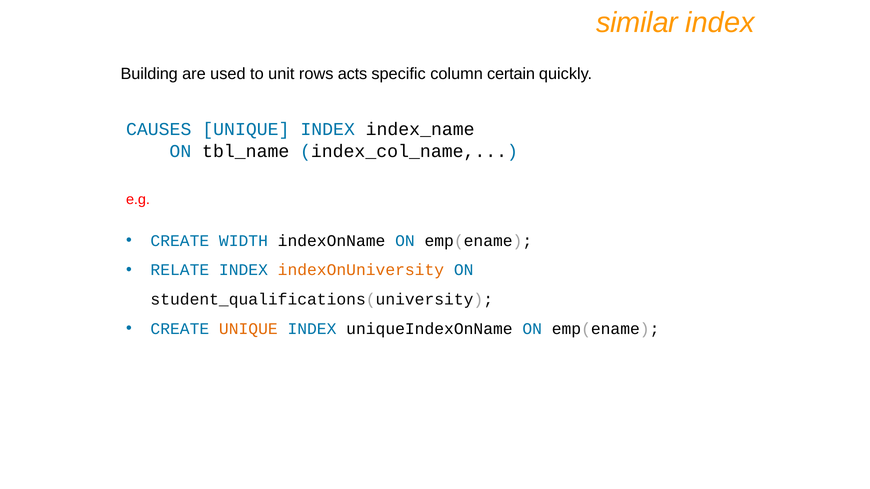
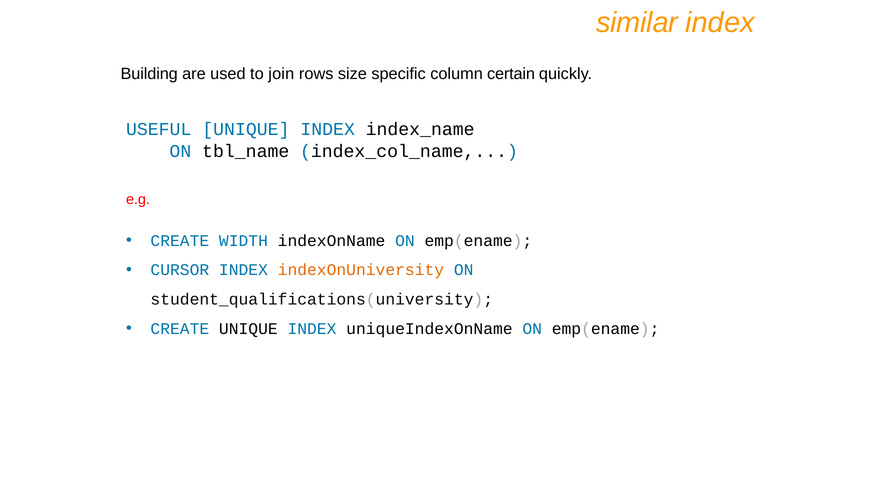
unit: unit -> join
acts: acts -> size
CAUSES: CAUSES -> USEFUL
RELATE: RELATE -> CURSOR
UNIQUE at (248, 329) colour: orange -> black
